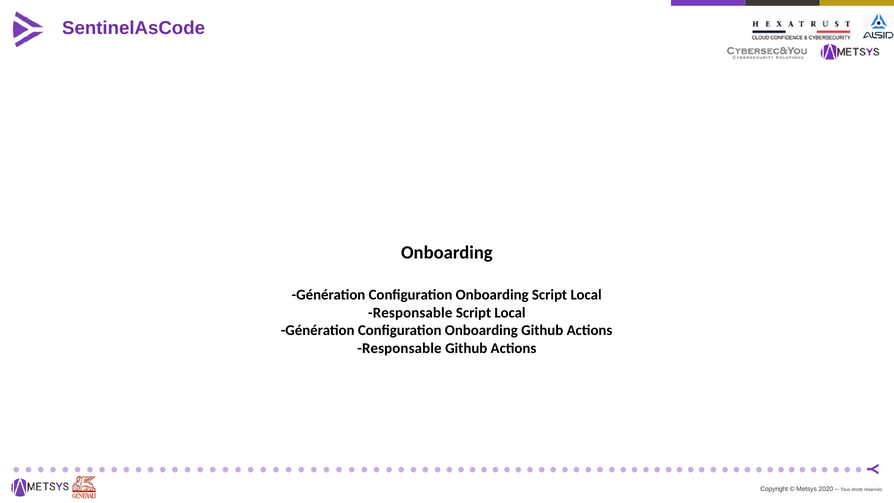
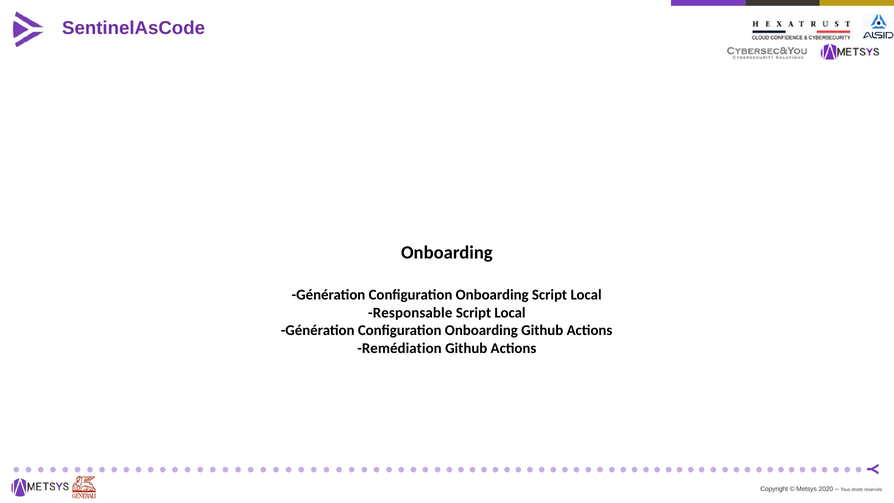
Responsable at (399, 348): Responsable -> Remédiation
